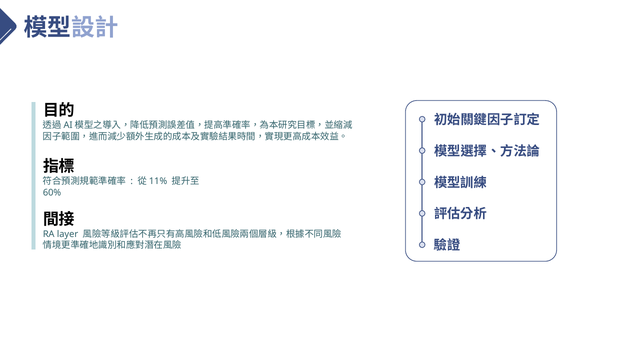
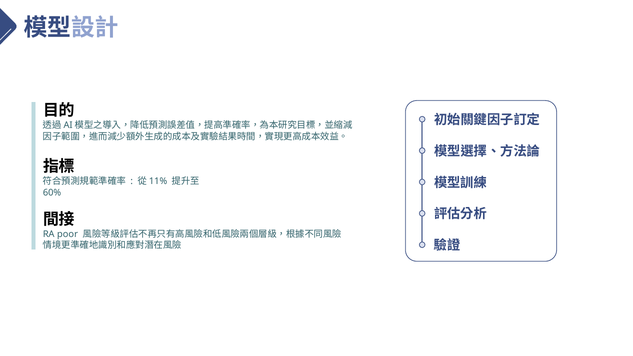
layer: layer -> poor
